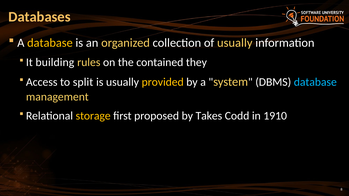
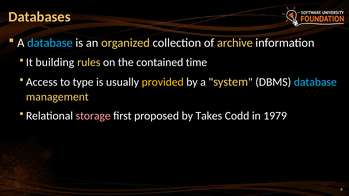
database at (50, 43) colour: yellow -> light blue
of usually: usually -> archive
they: they -> time
split: split -> type
storage colour: yellow -> pink
1910: 1910 -> 1979
